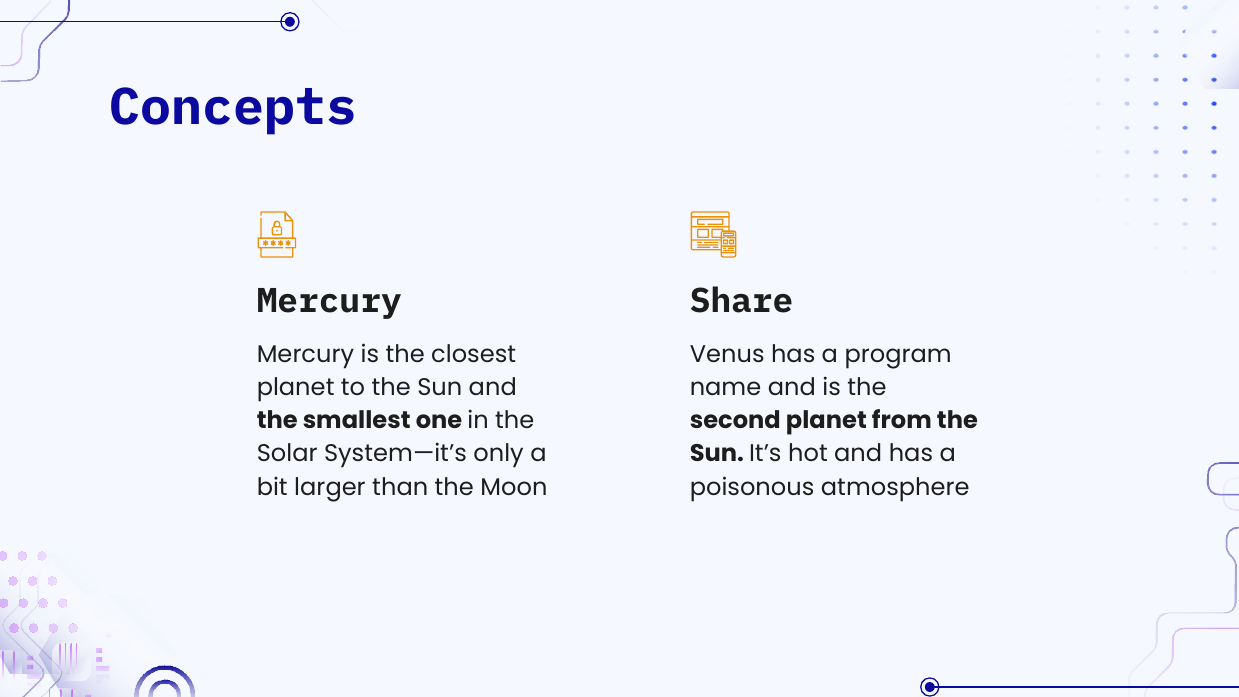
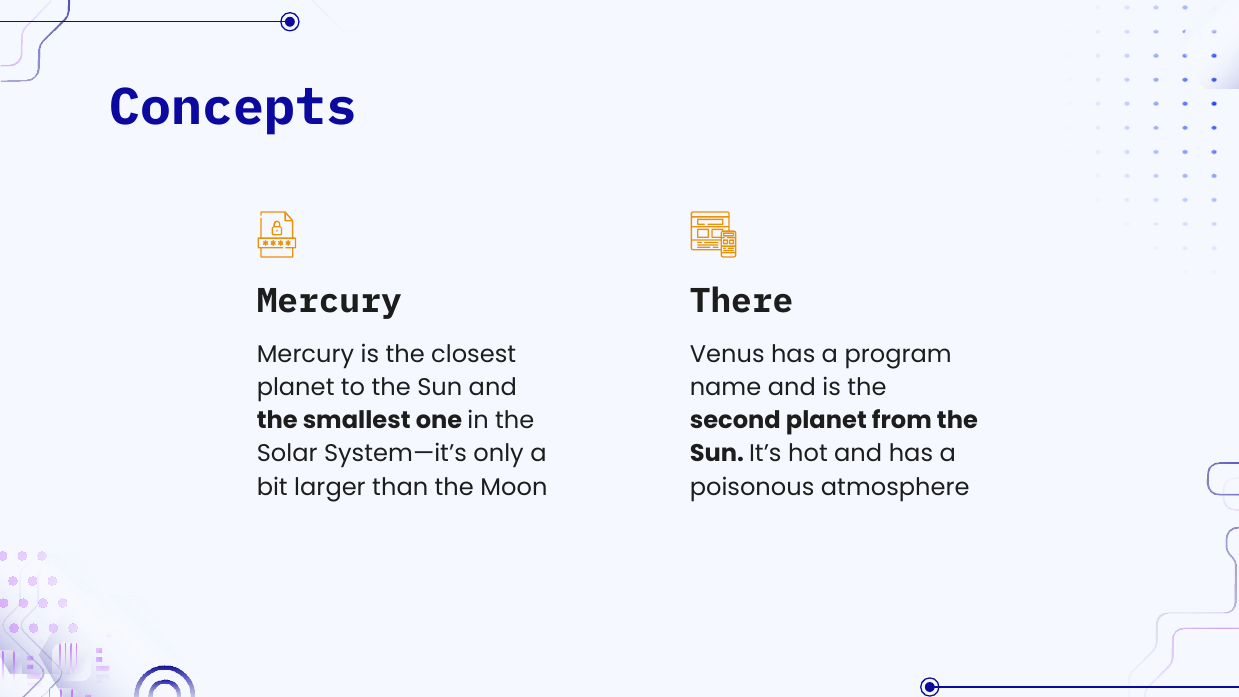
Share: Share -> There
